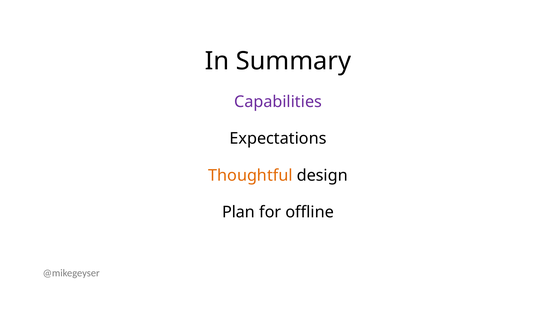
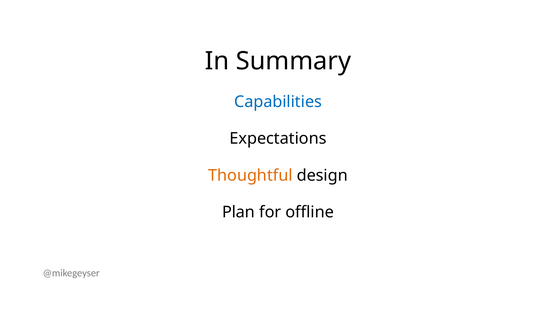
Capabilities colour: purple -> blue
